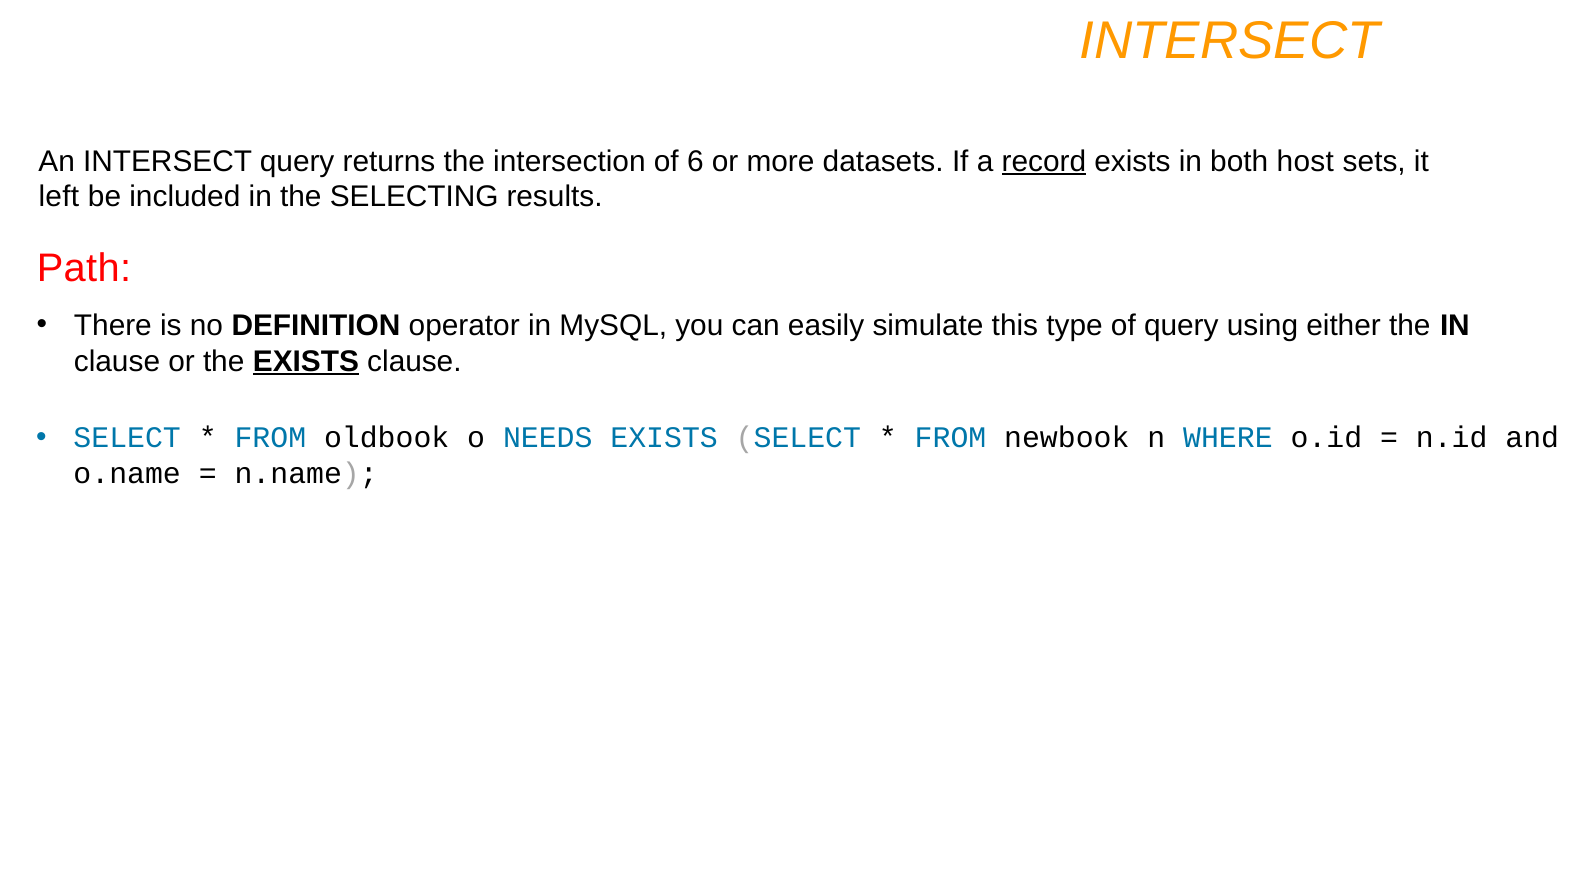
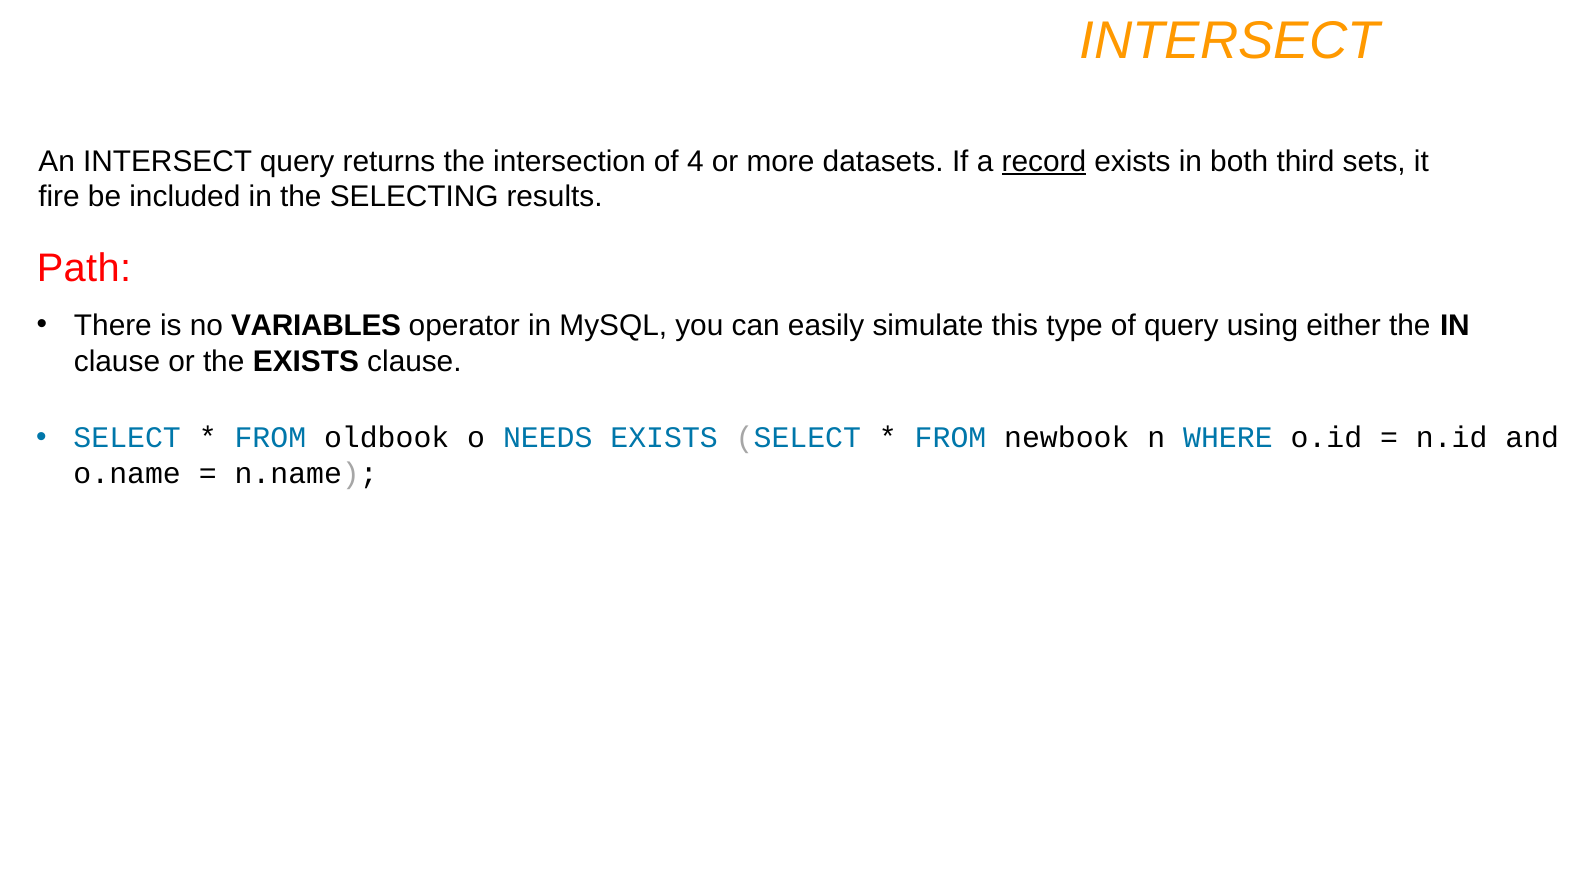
6: 6 -> 4
host: host -> third
left: left -> fire
DEFINITION: DEFINITION -> VARIABLES
EXISTS at (306, 361) underline: present -> none
